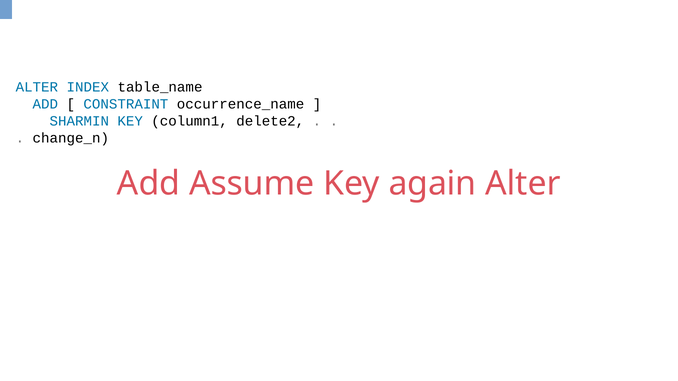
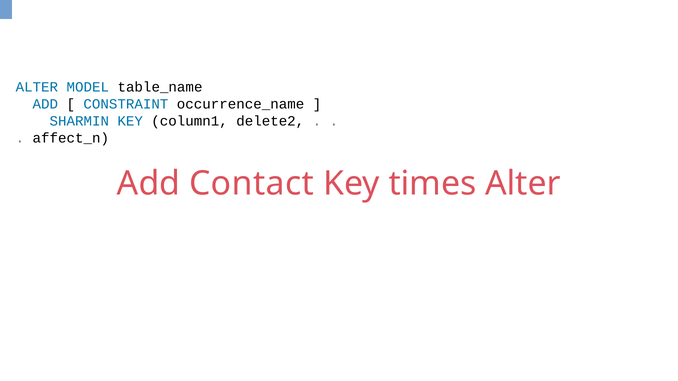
INDEX: INDEX -> MODEL
change_n: change_n -> affect_n
Assume: Assume -> Contact
again: again -> times
